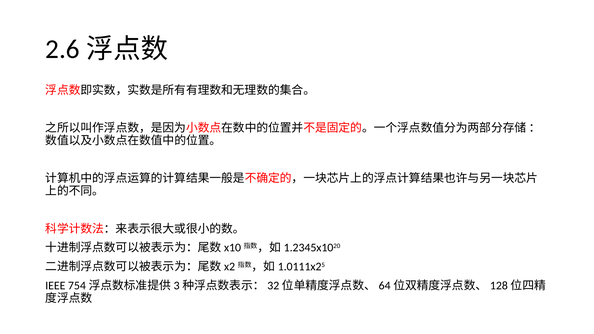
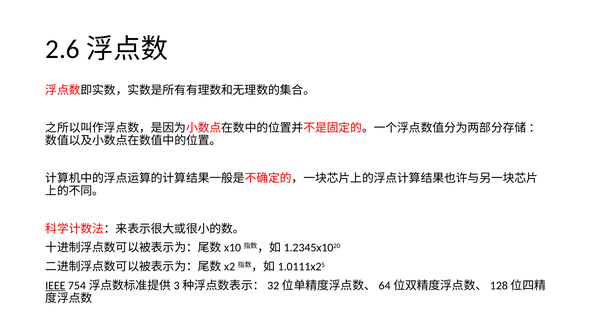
IEEE underline: none -> present
